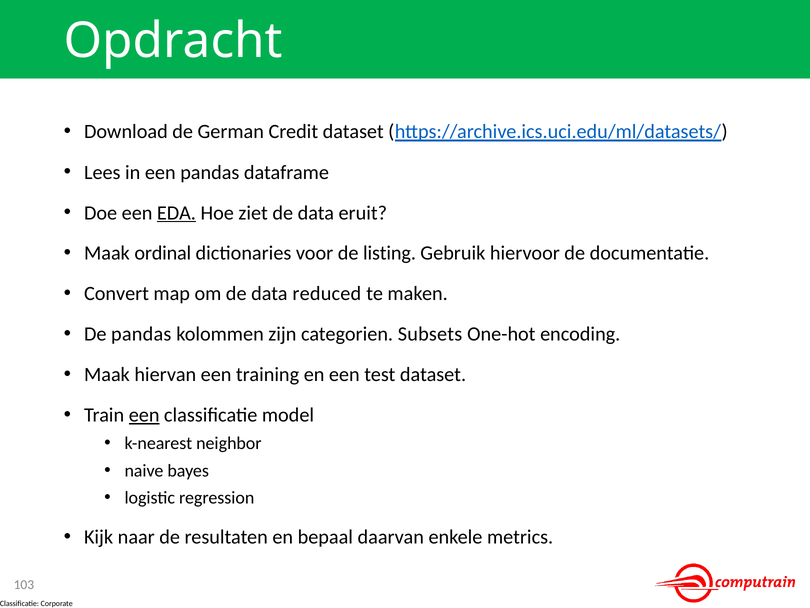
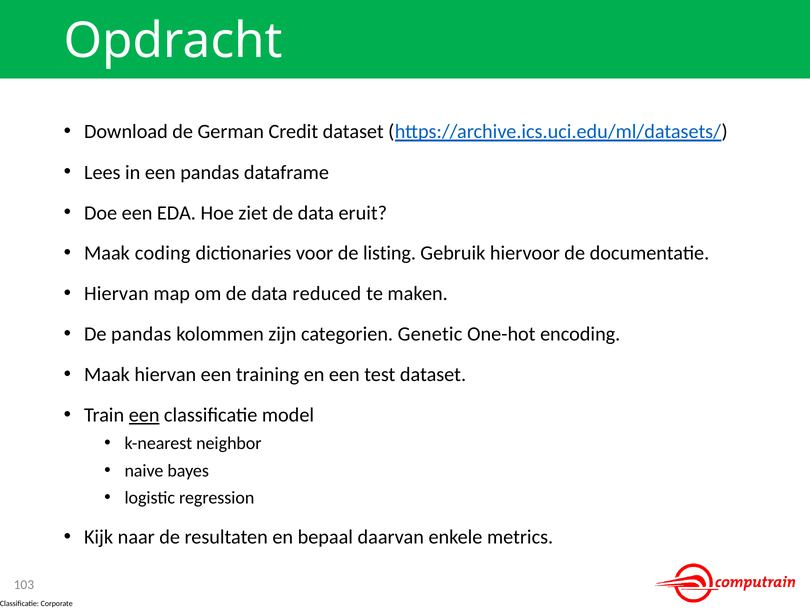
EDA underline: present -> none
ordinal: ordinal -> coding
Convert at (116, 293): Convert -> Hiervan
Subsets: Subsets -> Genetic
